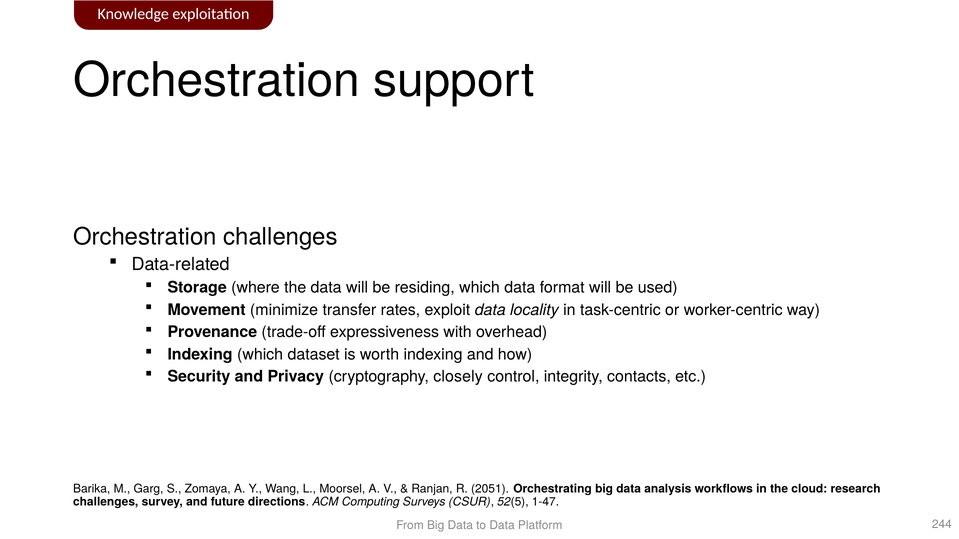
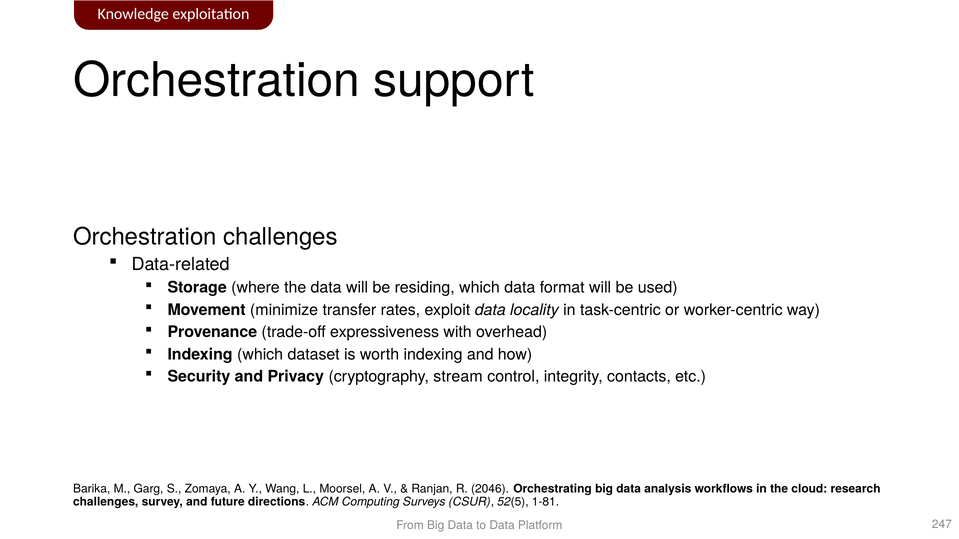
closely: closely -> stream
2051: 2051 -> 2046
1-47: 1-47 -> 1-81
244: 244 -> 247
